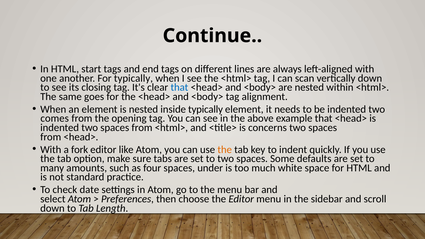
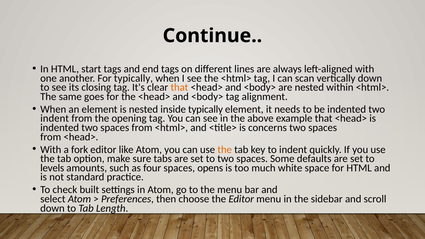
that at (179, 87) colour: blue -> orange
comes at (55, 118): comes -> indent
many: many -> levels
under: under -> opens
date: date -> built
